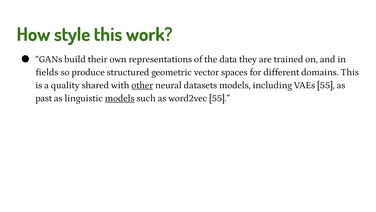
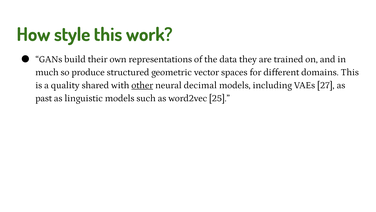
fields: fields -> much
datasets: datasets -> decimal
VAEs 55: 55 -> 27
models at (120, 98) underline: present -> none
word2vec 55: 55 -> 25
